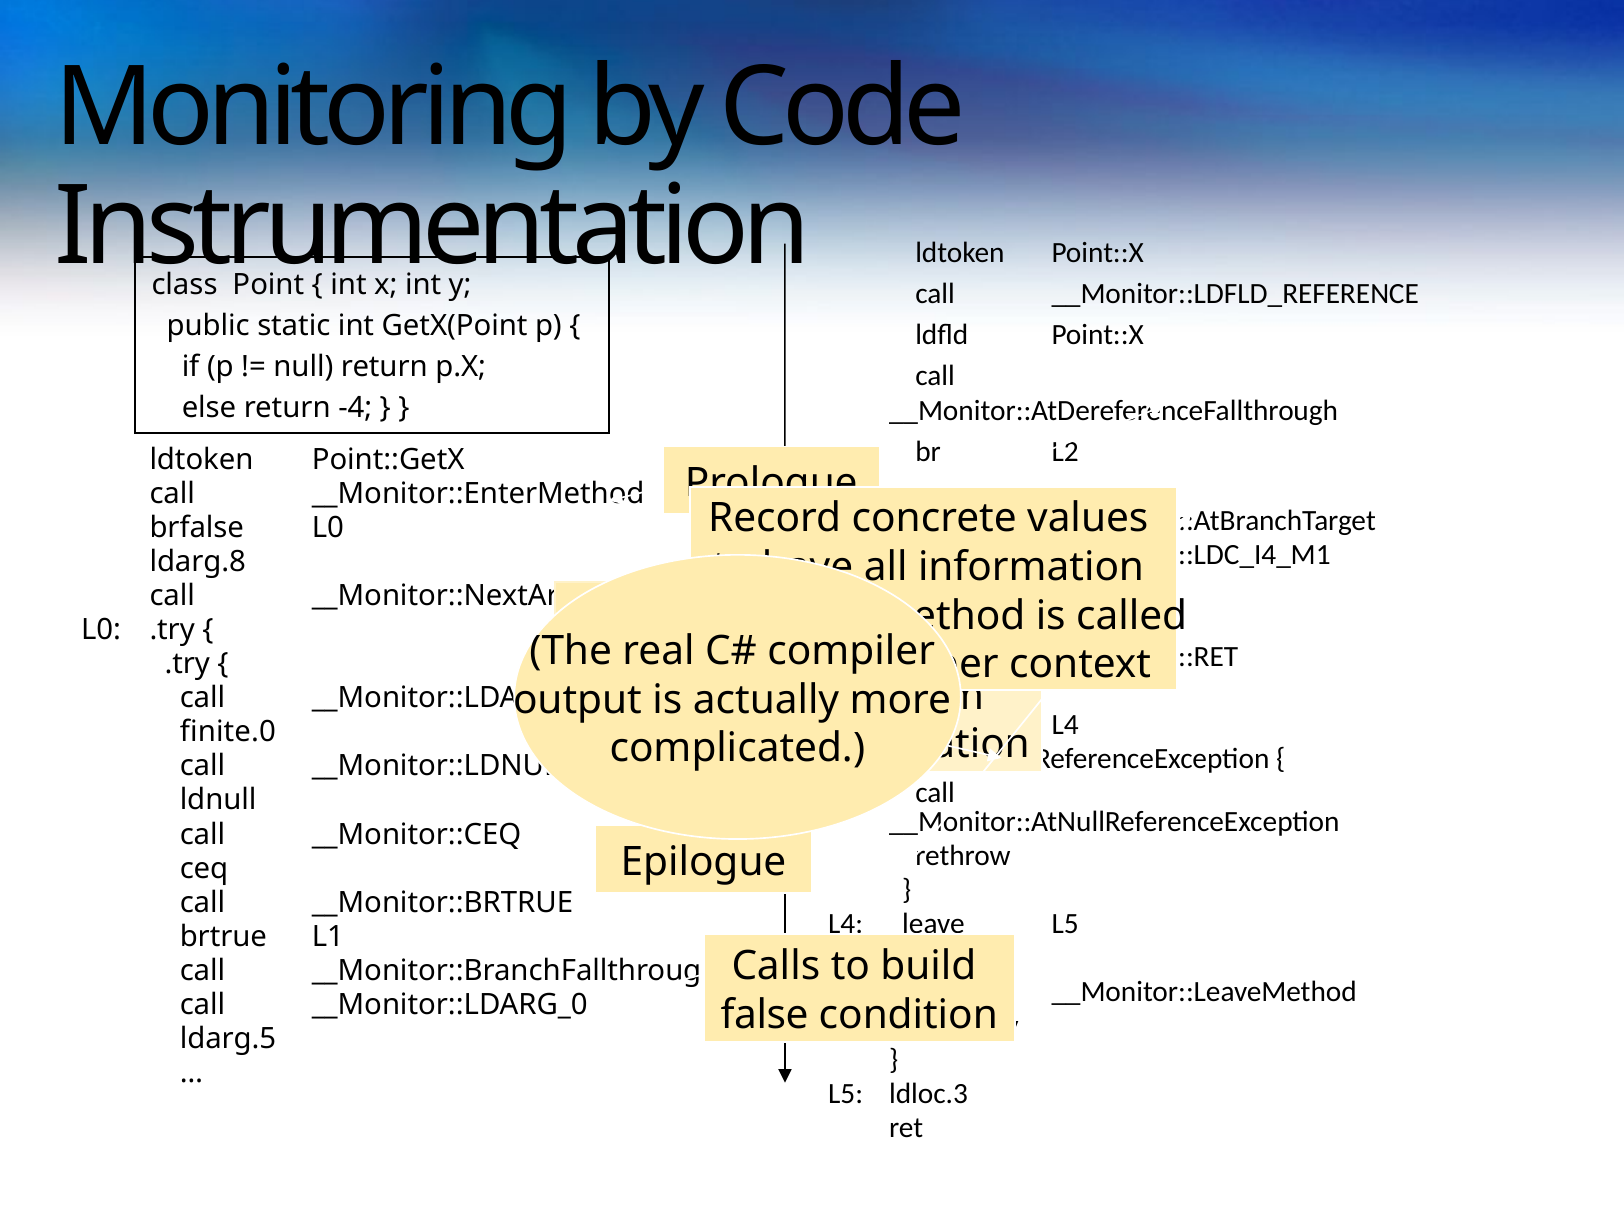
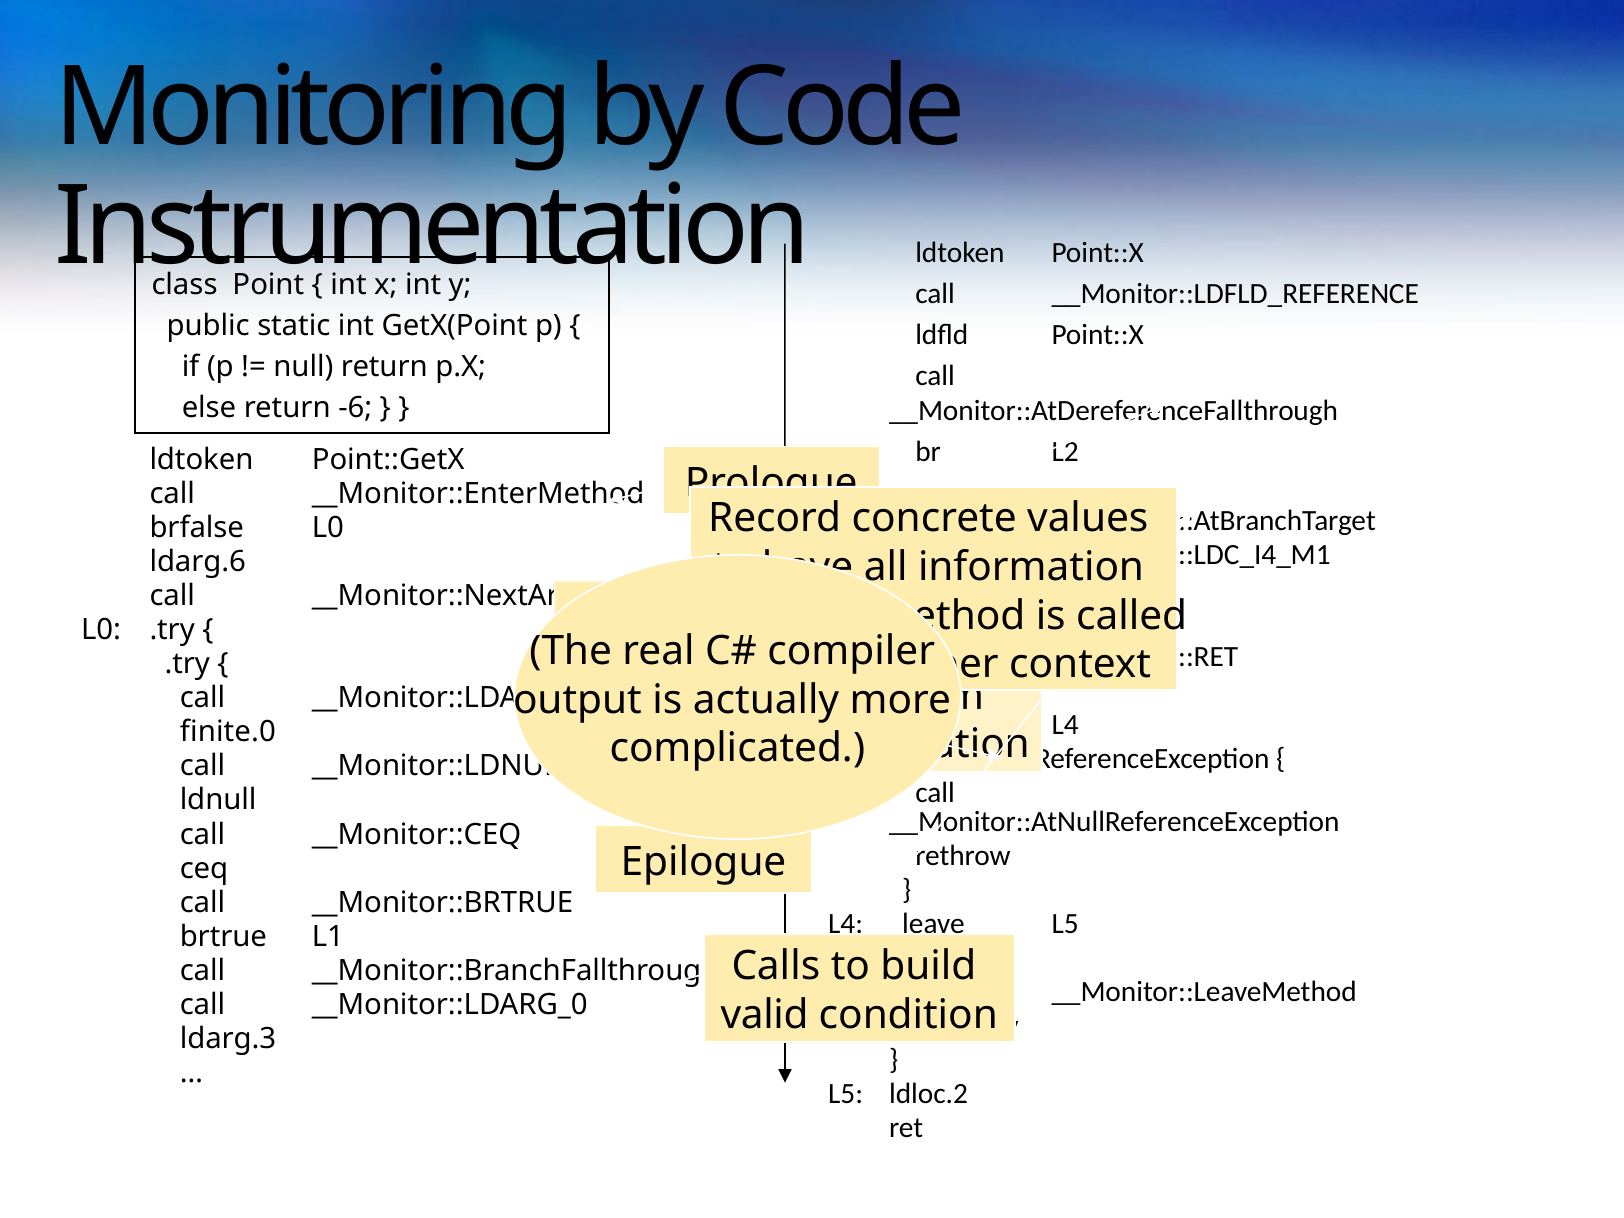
-4: -4 -> -6
ldarg.8: ldarg.8 -> ldarg.6
false: false -> valid
ldarg.5: ldarg.5 -> ldarg.3
ldloc.3: ldloc.3 -> ldloc.2
